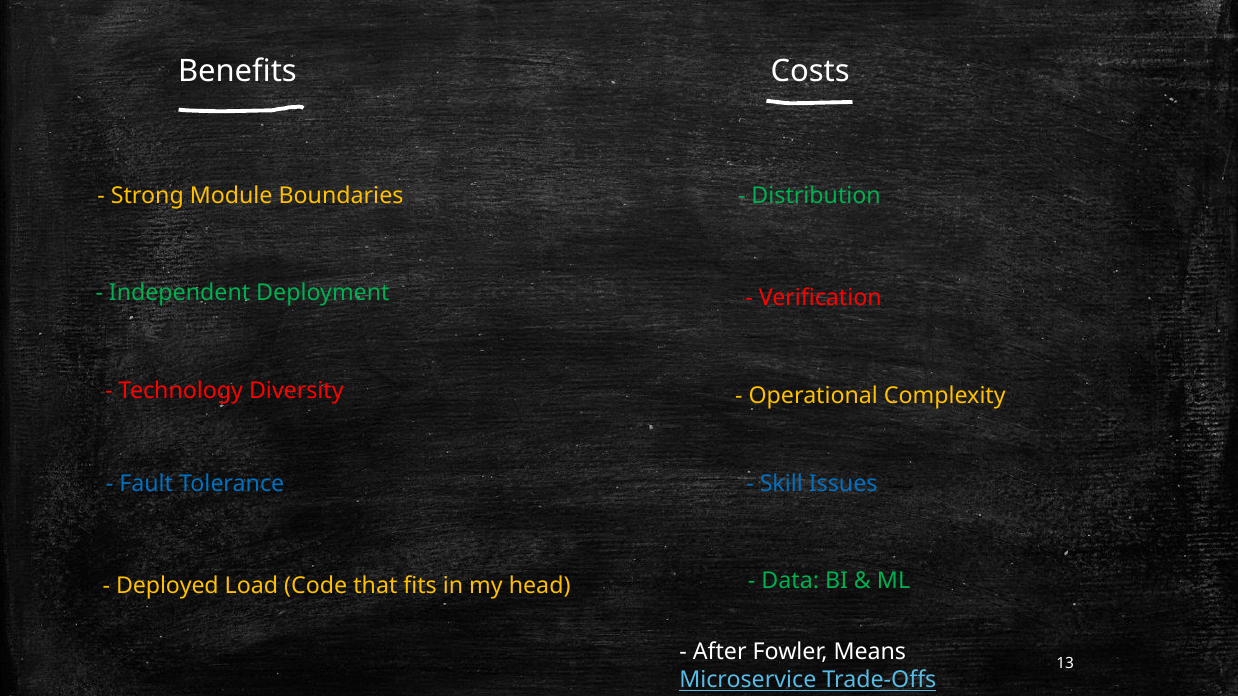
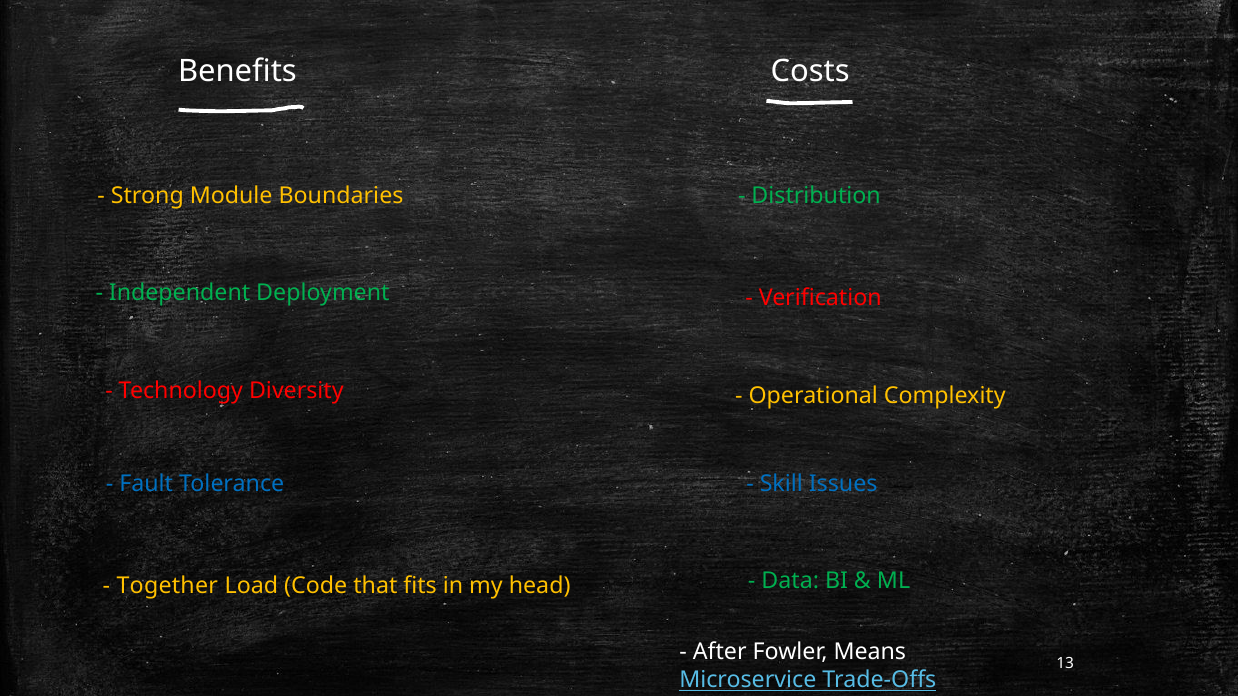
Deployed: Deployed -> Together
